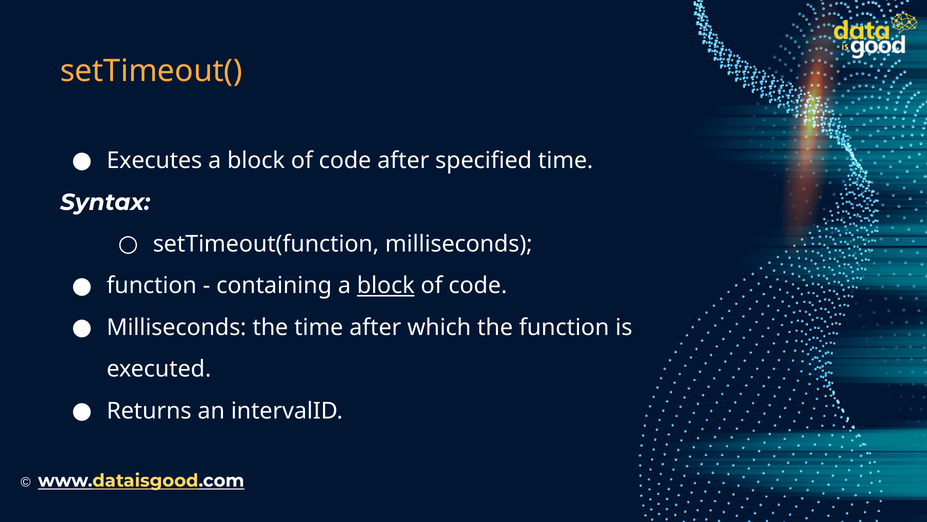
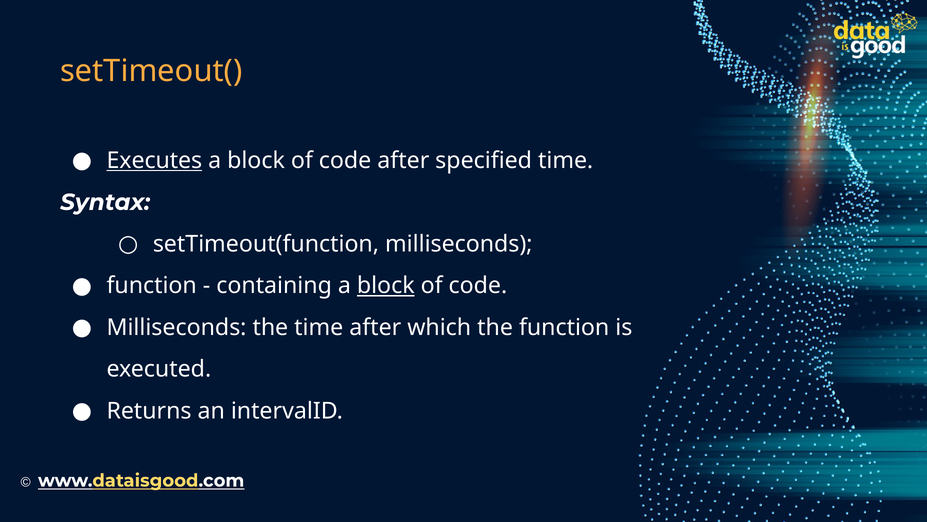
Executes underline: none -> present
